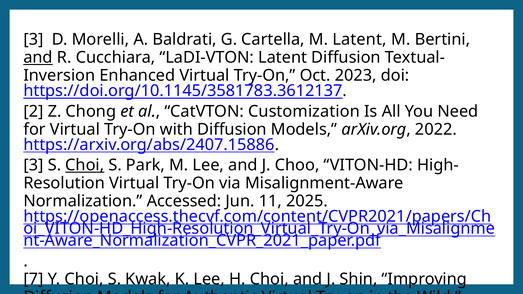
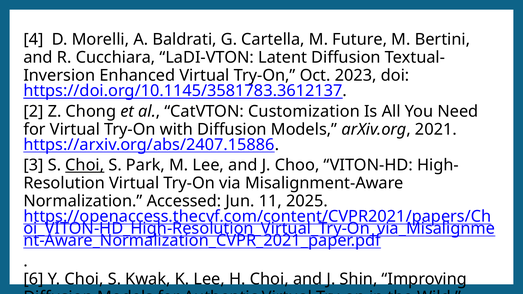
3 at (33, 40): 3 -> 4
M Latent: Latent -> Future
and at (38, 58) underline: present -> none
2022: 2022 -> 2021
7: 7 -> 6
